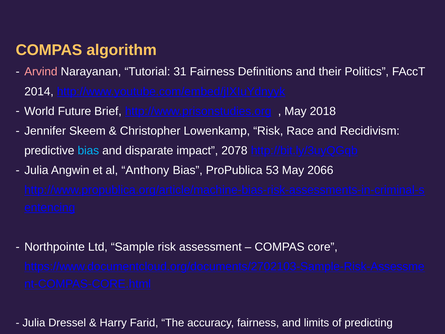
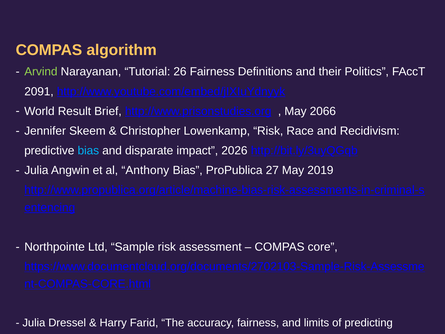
Arvind colour: pink -> light green
31: 31 -> 26
2014: 2014 -> 2091
Future: Future -> Result
May 2018: 2018 -> 2066
2078: 2078 -> 2026
53: 53 -> 27
2066: 2066 -> 2019
